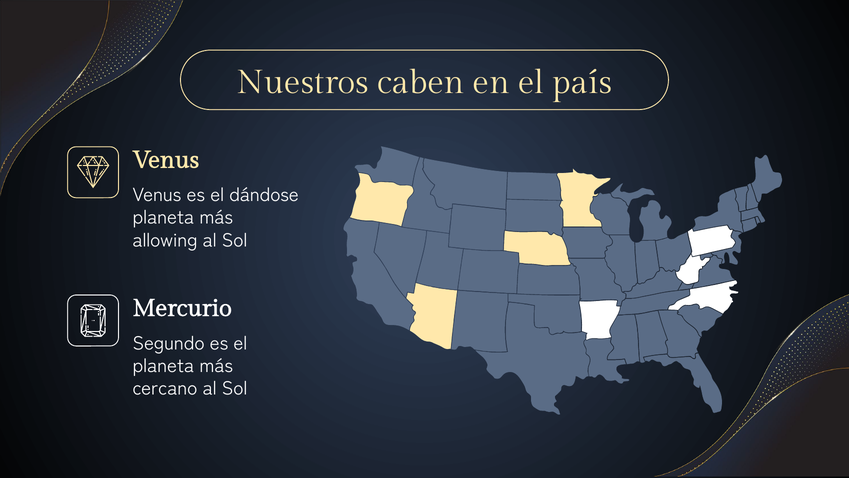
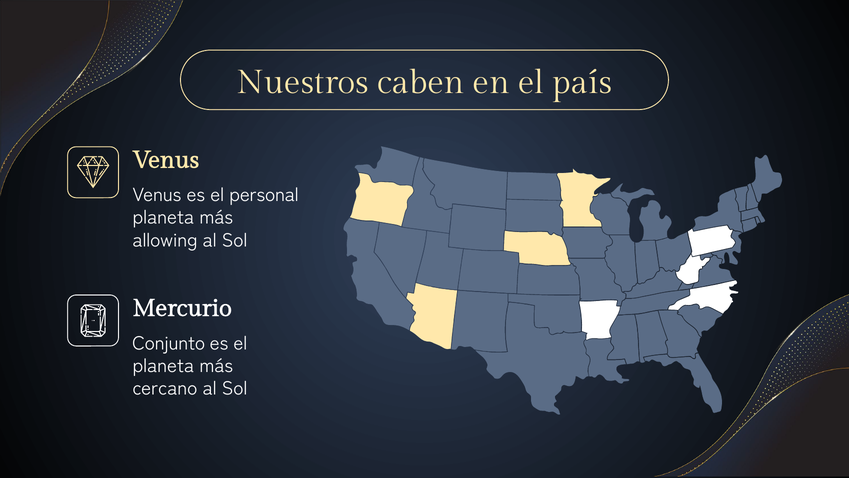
dándose: dándose -> personal
Segundo: Segundo -> Conjunto
